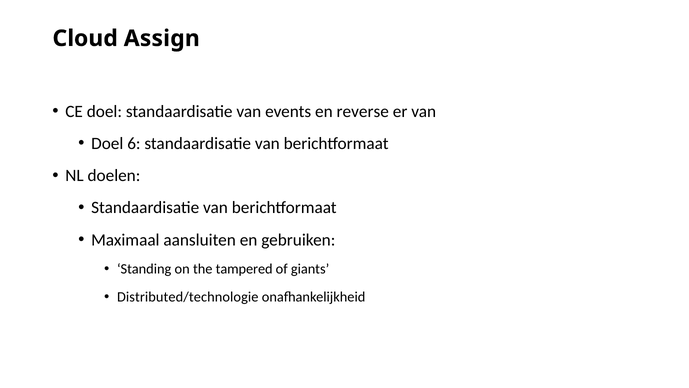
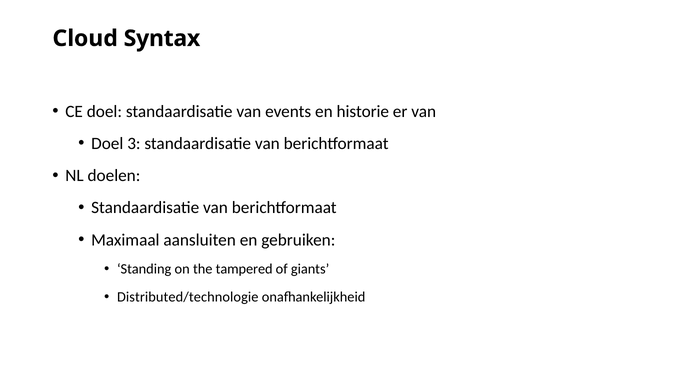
Assign: Assign -> Syntax
reverse: reverse -> historie
6: 6 -> 3
